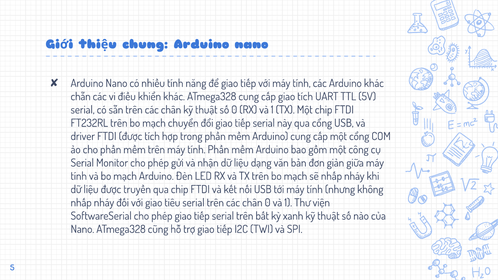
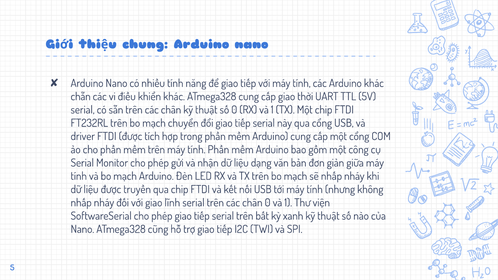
giao tích: tích -> thời
tiêu: tiêu -> lĩnh
